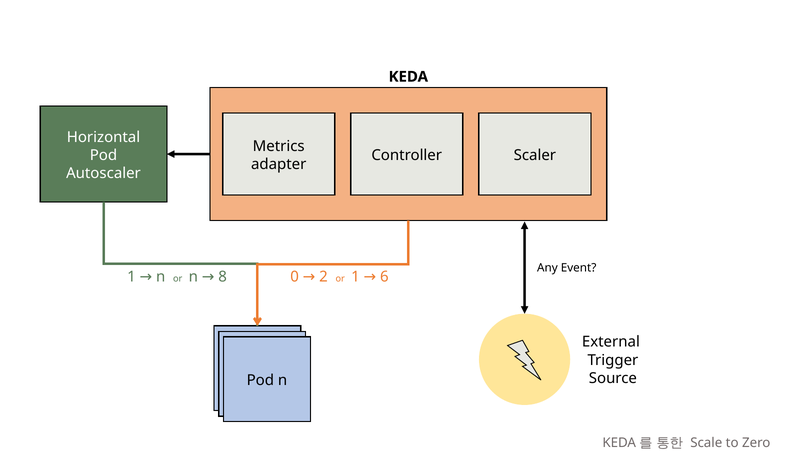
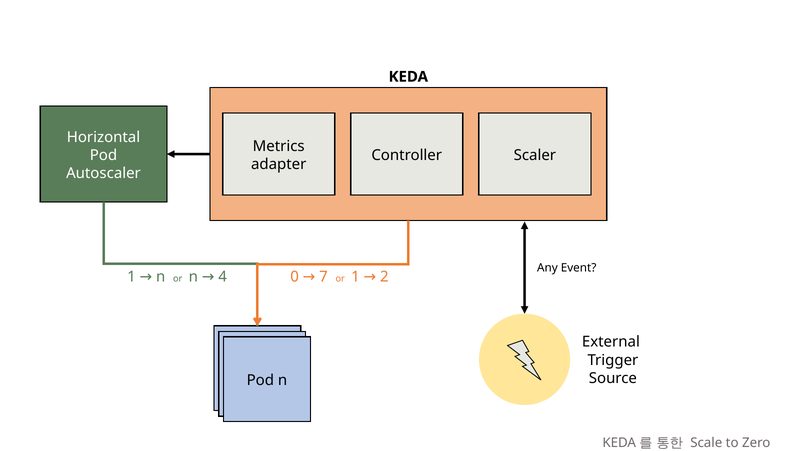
8: 8 -> 4
6: 6 -> 2
2: 2 -> 7
